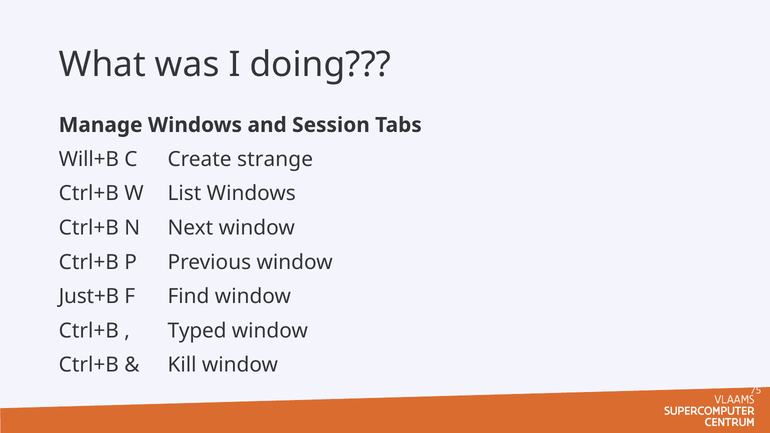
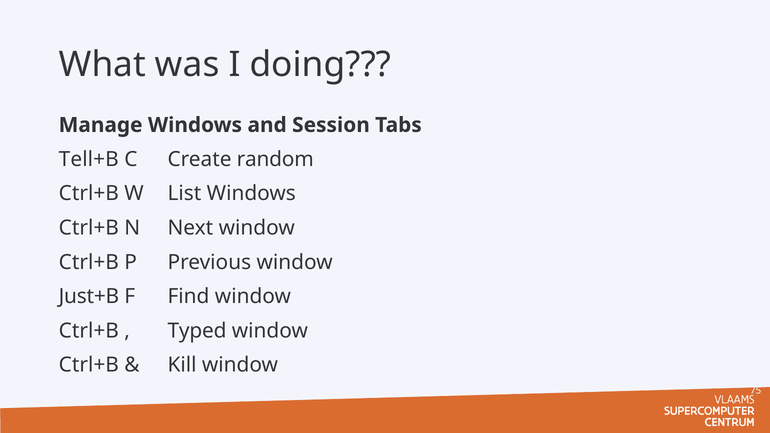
Will+B: Will+B -> Tell+B
strange: strange -> random
